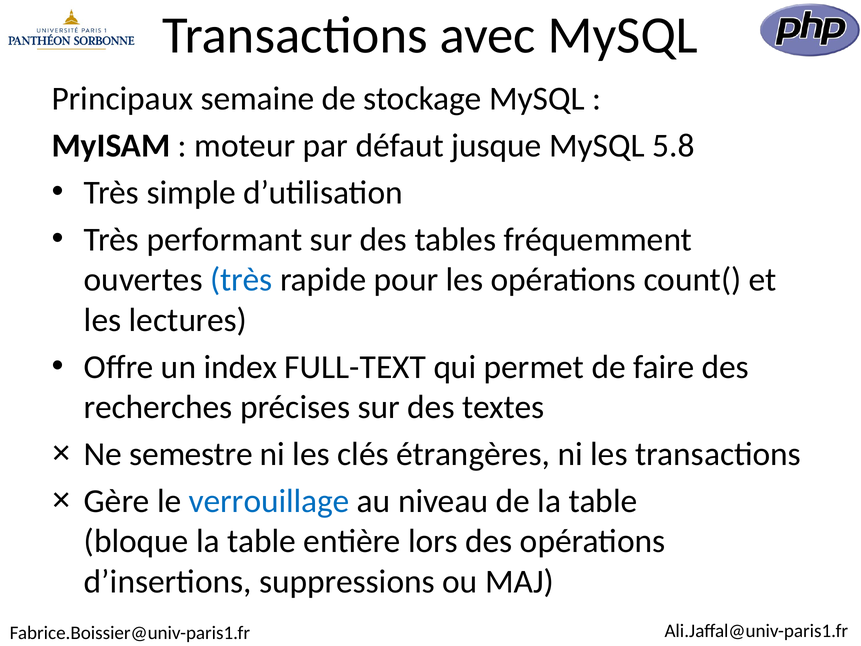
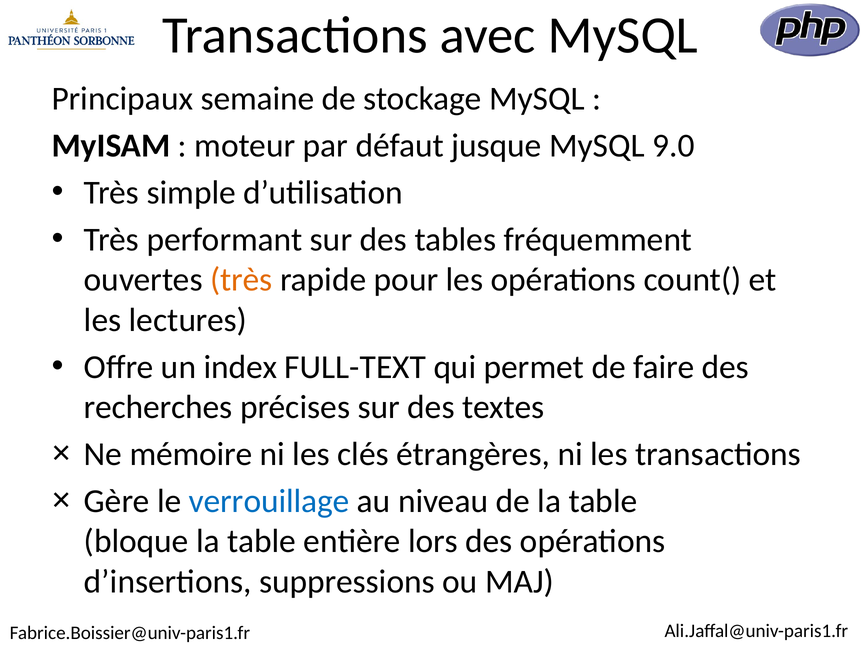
5.8: 5.8 -> 9.0
très at (241, 280) colour: blue -> orange
semestre: semestre -> mémoire
